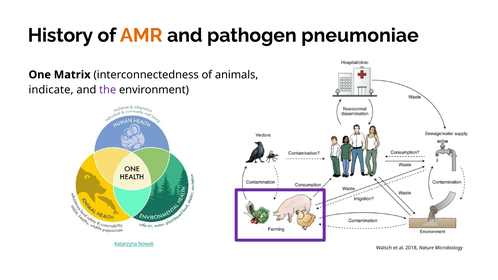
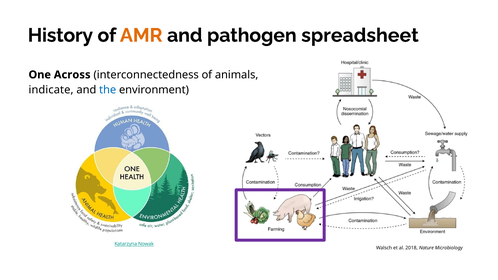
pneumoniae: pneumoniae -> spreadsheet
Matrix: Matrix -> Across
the colour: purple -> blue
